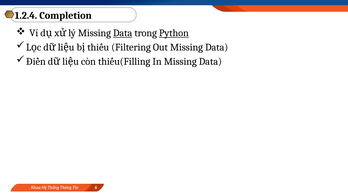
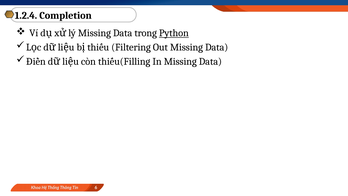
Data at (123, 33) underline: present -> none
